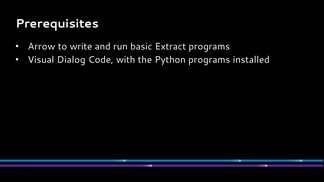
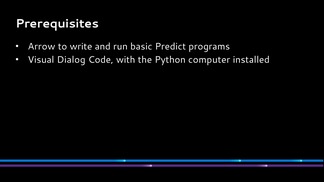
Extract: Extract -> Predict
Python programs: programs -> computer
